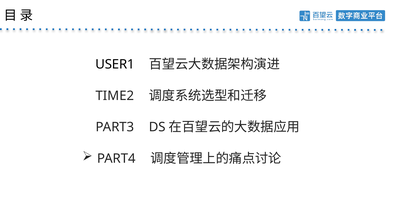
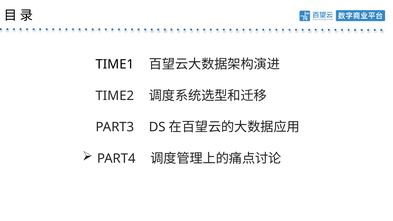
USER1: USER1 -> TIME1
